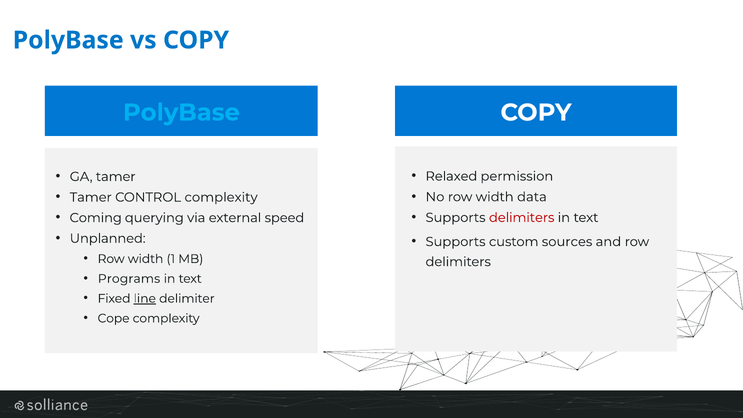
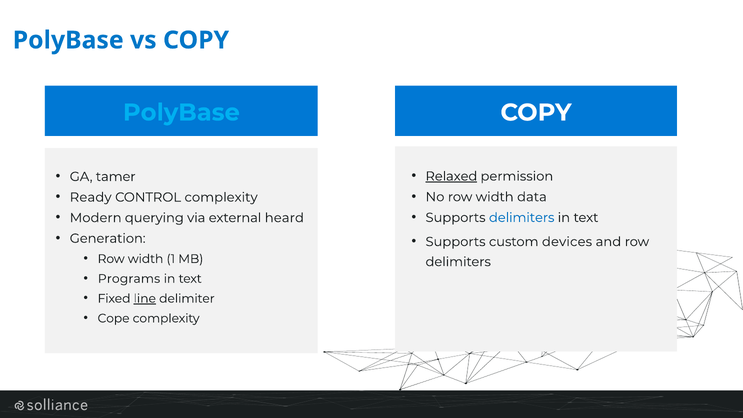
Relaxed underline: none -> present
Tamer at (91, 197): Tamer -> Ready
delimiters at (522, 218) colour: red -> blue
Coming: Coming -> Modern
speed: speed -> heard
Unplanned: Unplanned -> Generation
sources: sources -> devices
